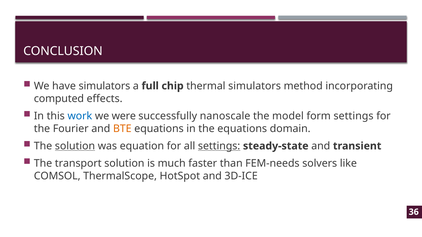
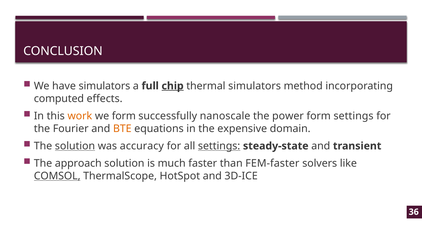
chip underline: none -> present
work colour: blue -> orange
we were: were -> form
model: model -> power
the equations: equations -> expensive
equation: equation -> accuracy
transport: transport -> approach
FEM-needs: FEM-needs -> FEM-faster
COMSOL underline: none -> present
